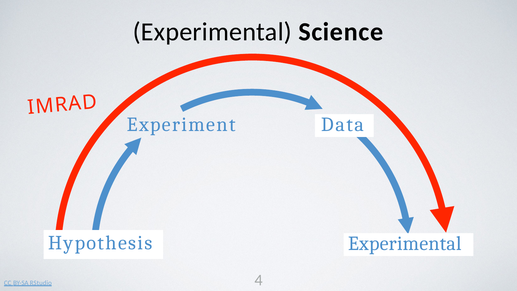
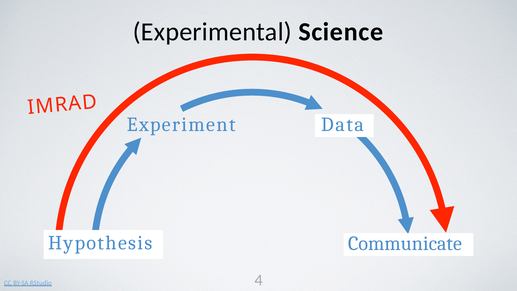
Experimental at (405, 244): Experimental -> Communicate
